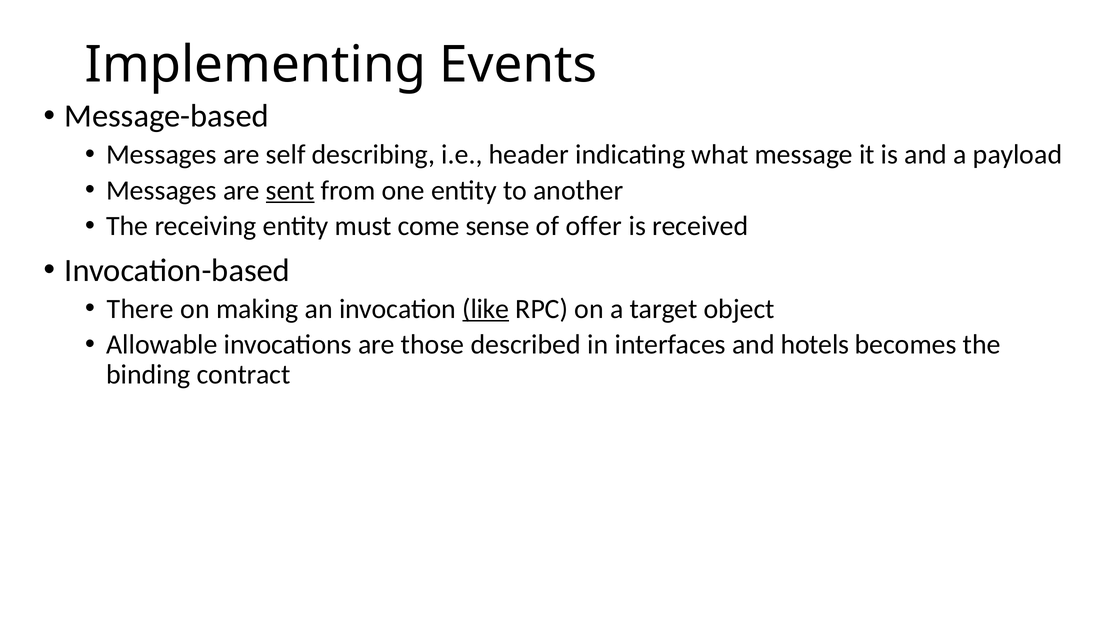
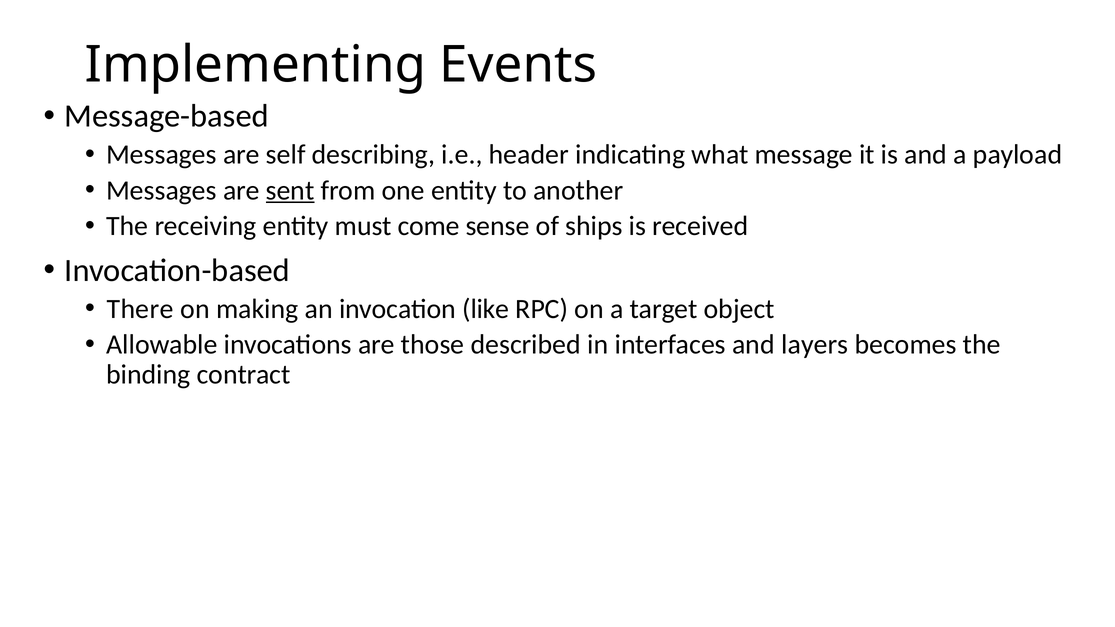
offer: offer -> ships
like underline: present -> none
hotels: hotels -> layers
